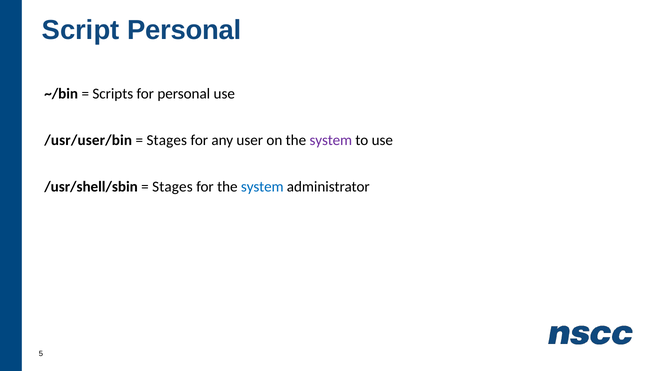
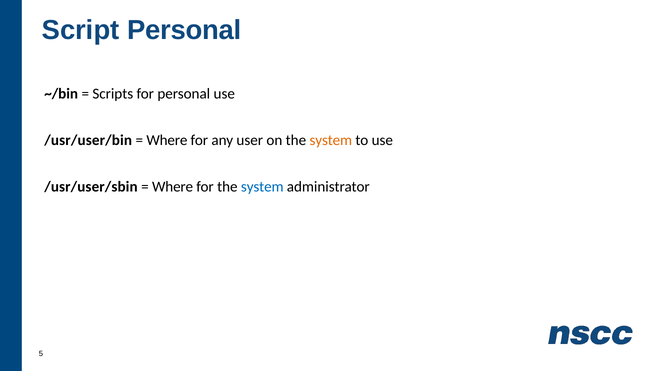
Stages at (167, 140): Stages -> Where
system at (331, 140) colour: purple -> orange
/usr/shell/sbin: /usr/shell/sbin -> /usr/user/sbin
Stages at (172, 186): Stages -> Where
